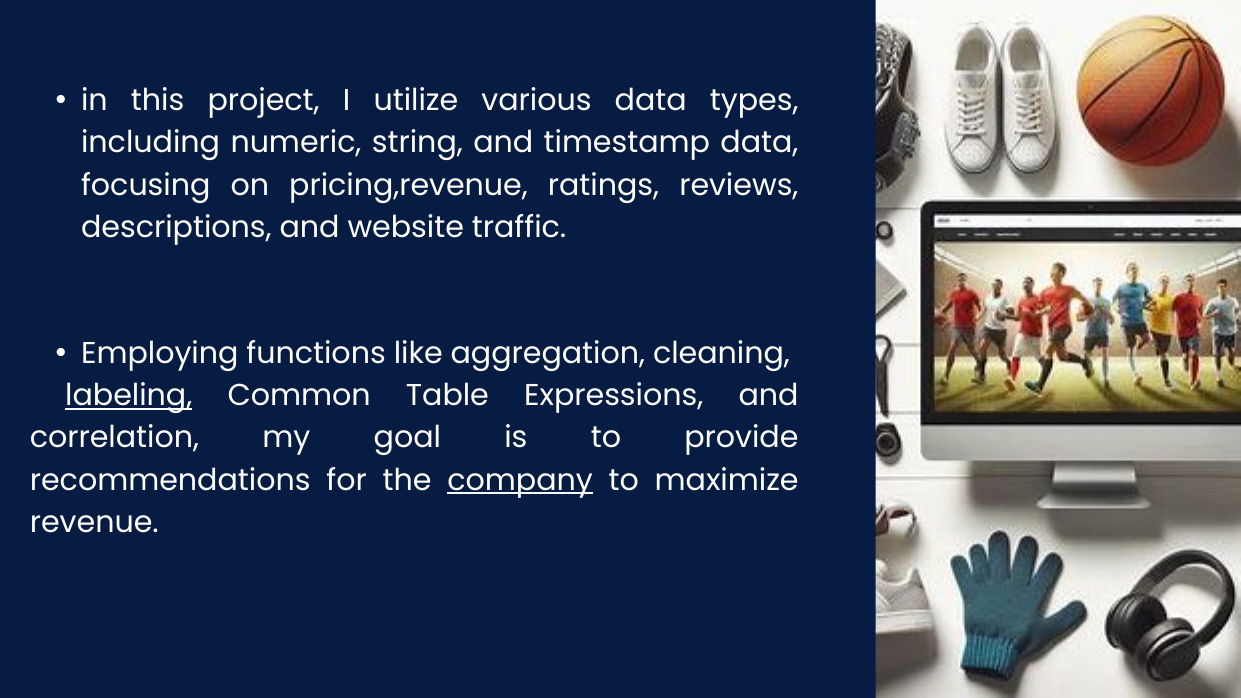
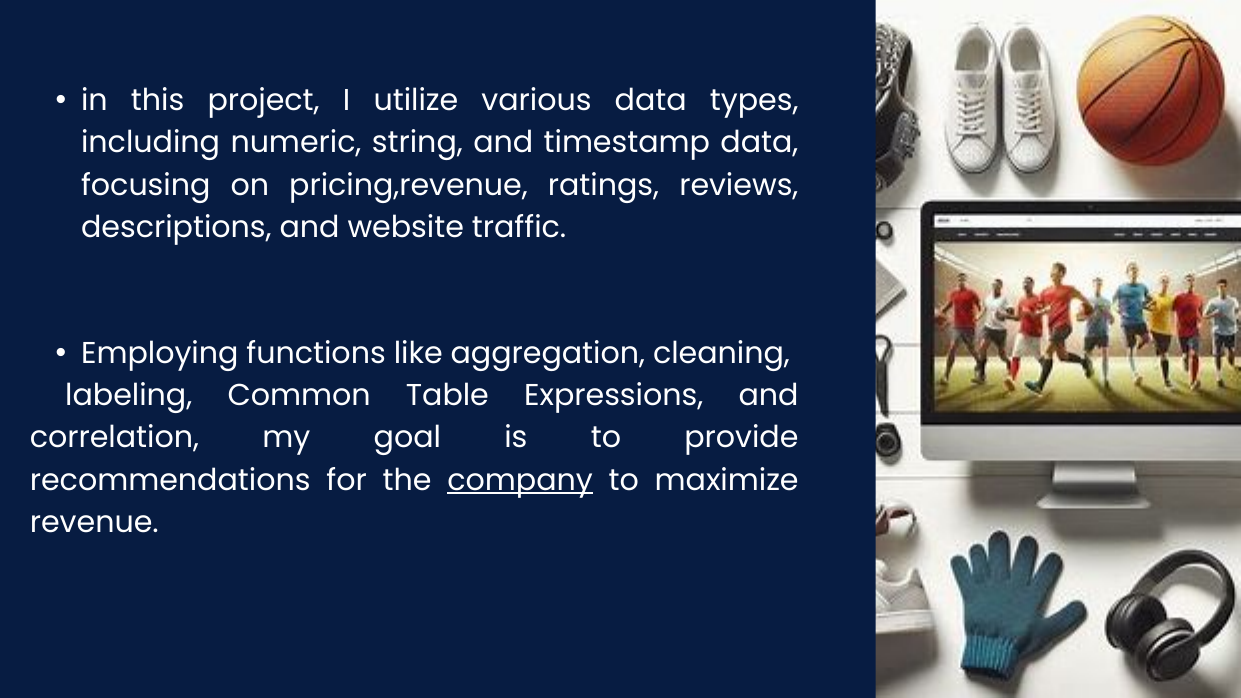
labeling underline: present -> none
